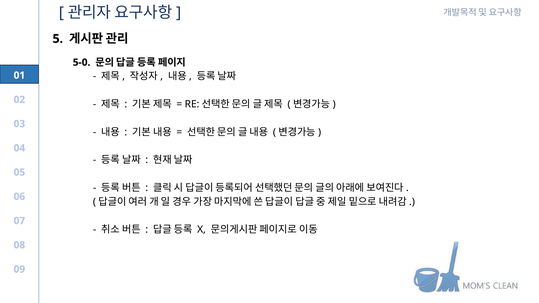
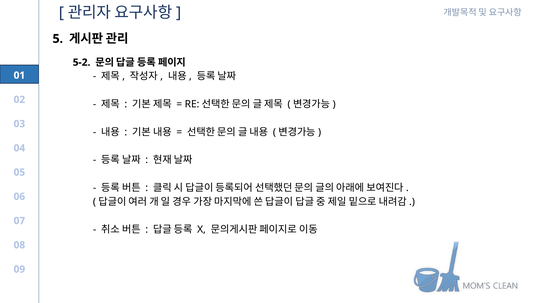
5-0: 5-0 -> 5-2
